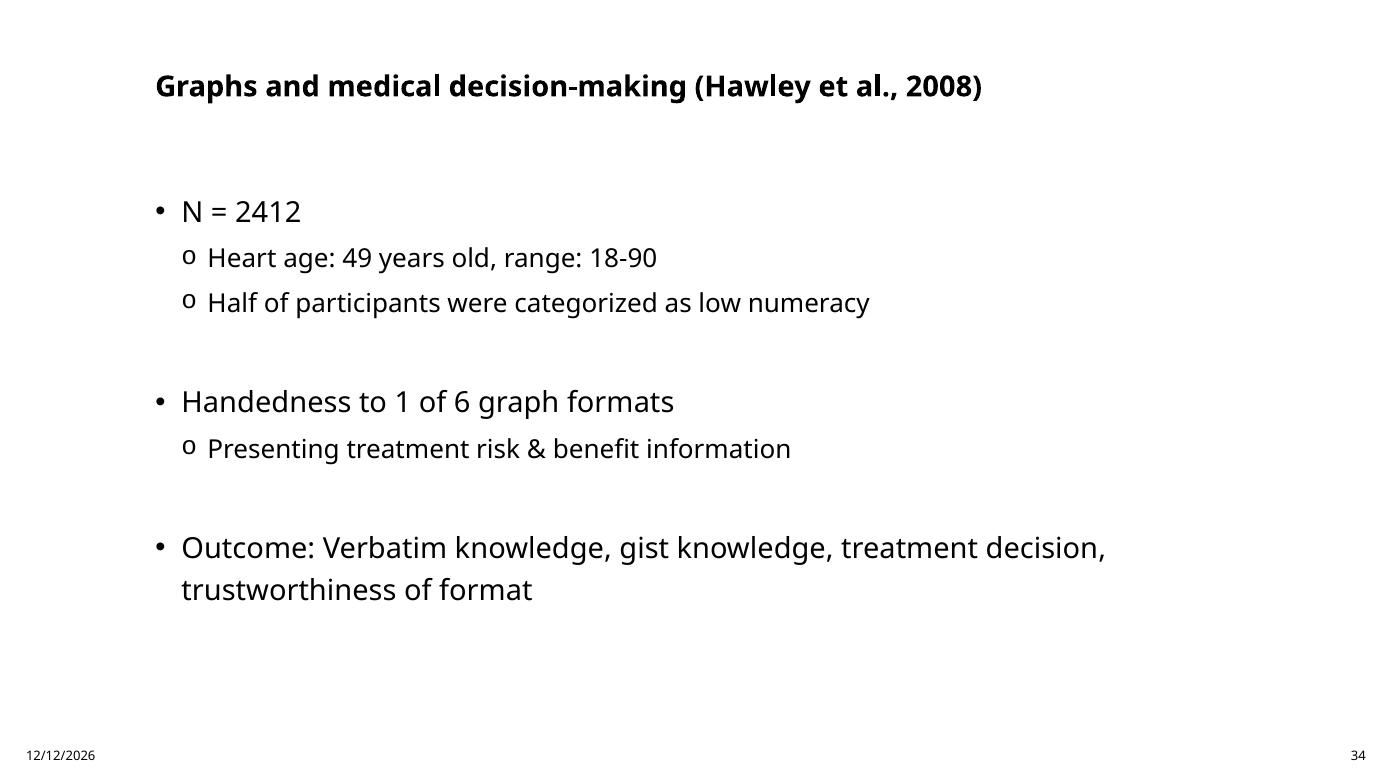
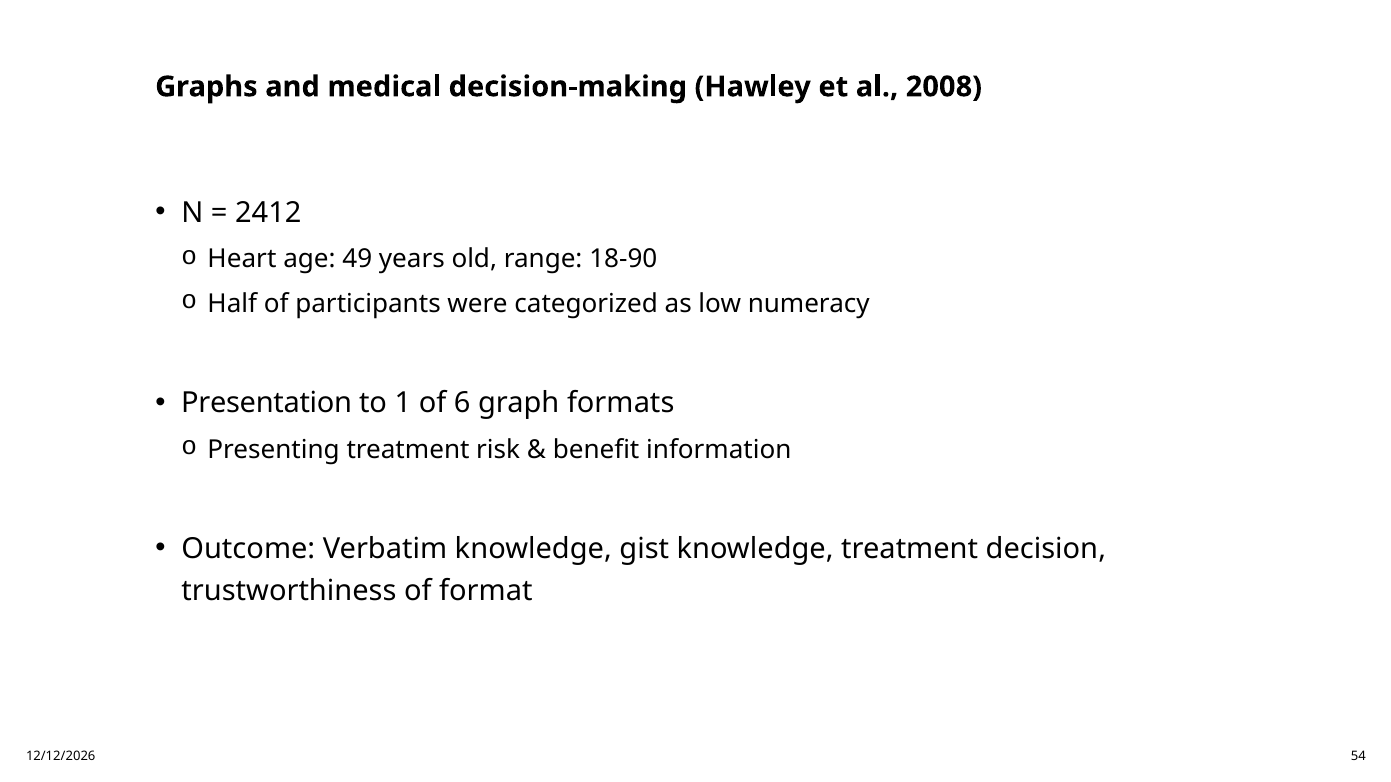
Handedness: Handedness -> Presentation
34: 34 -> 54
